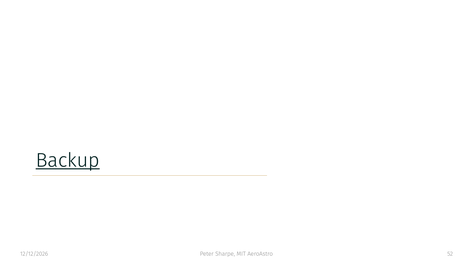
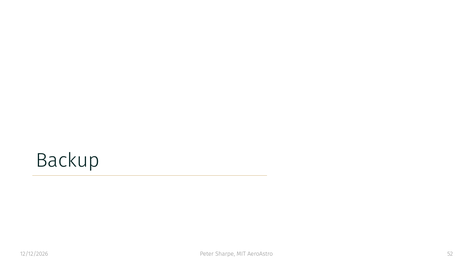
Backup underline: present -> none
